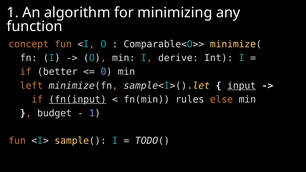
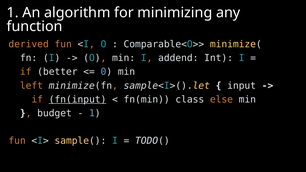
concept: concept -> derived
derive: derive -> addend
input underline: present -> none
rules: rules -> class
